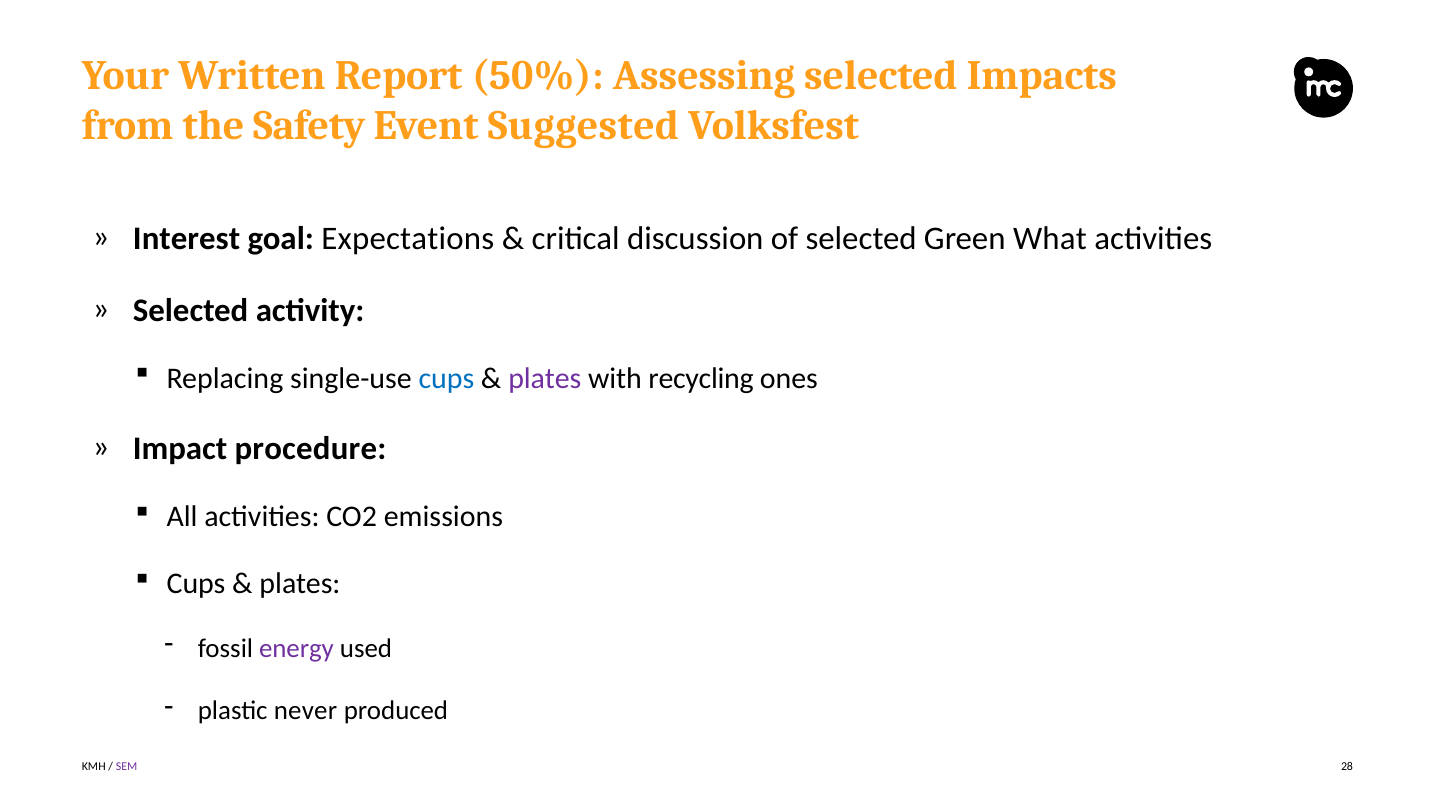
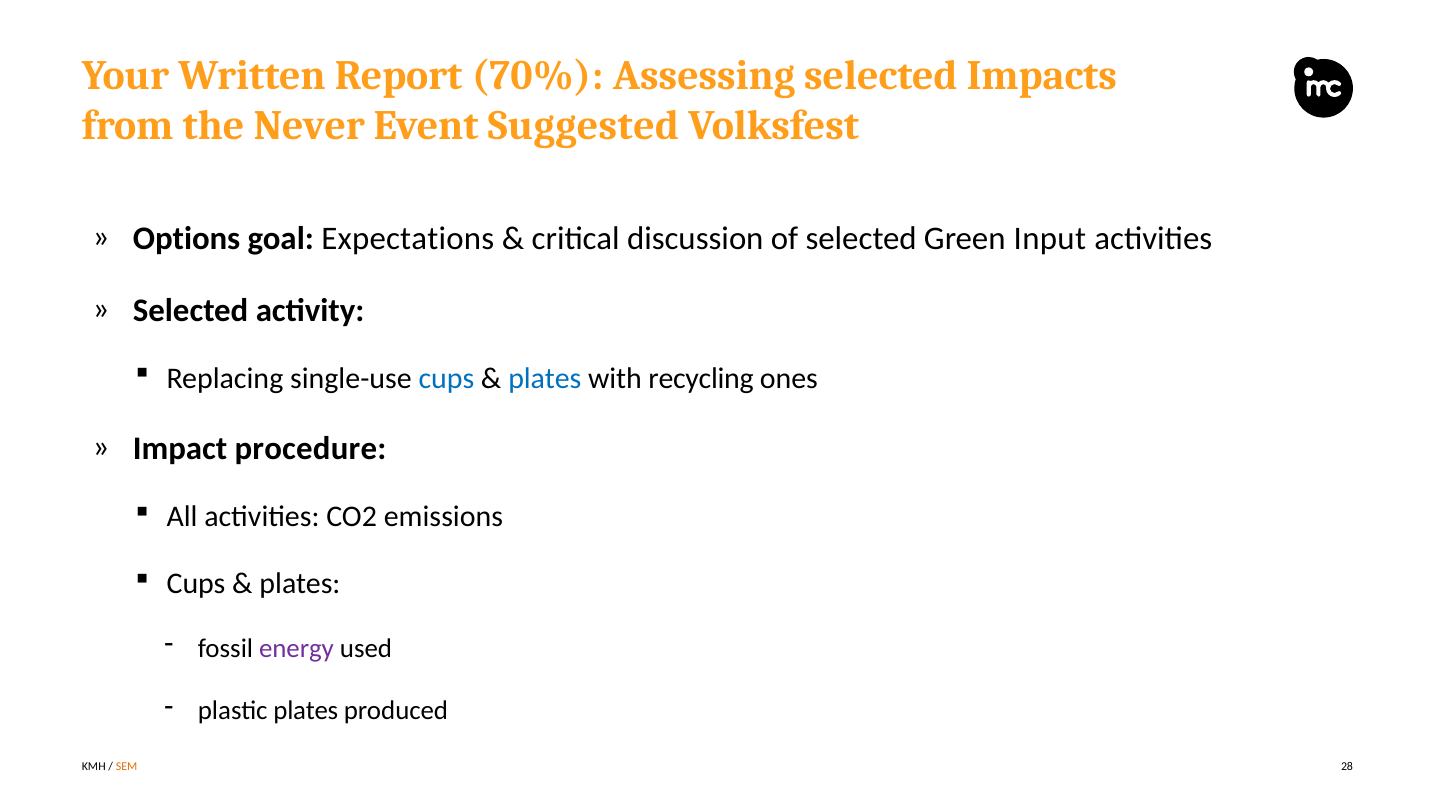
50%: 50% -> 70%
Safety: Safety -> Never
Interest: Interest -> Options
What: What -> Input
plates at (545, 379) colour: purple -> blue
plastic never: never -> plates
SEM colour: purple -> orange
